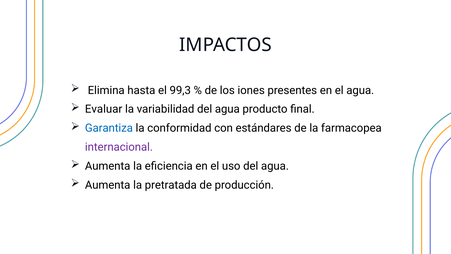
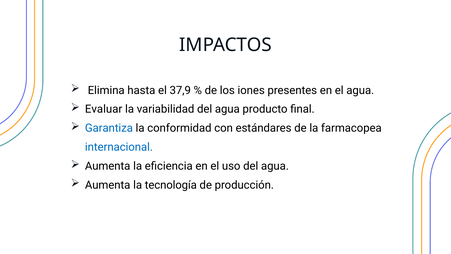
99,3: 99,3 -> 37,9
internacional colour: purple -> blue
pretratada: pretratada -> tecnología
